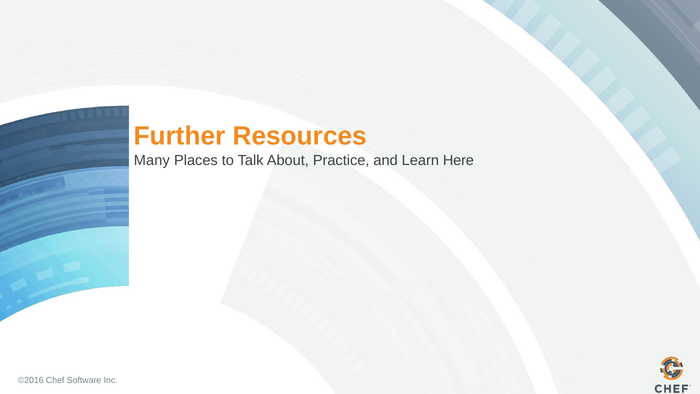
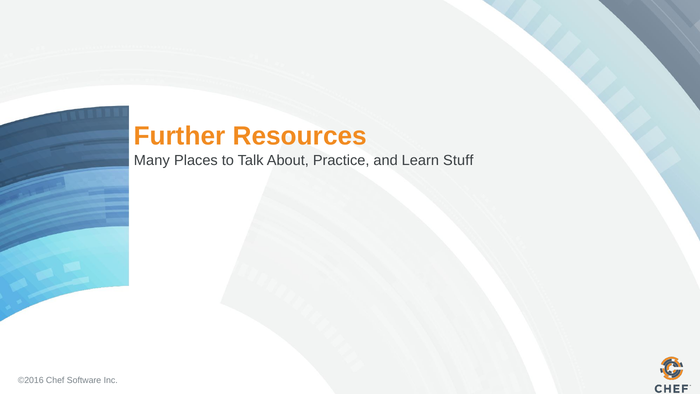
Here: Here -> Stuff
